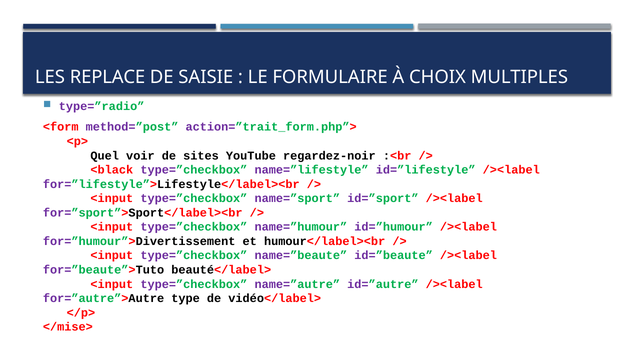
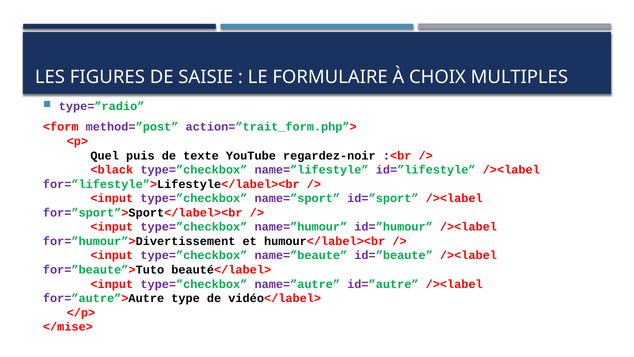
REPLACE: REPLACE -> FIGURES
voir: voir -> puis
sites: sites -> texte
